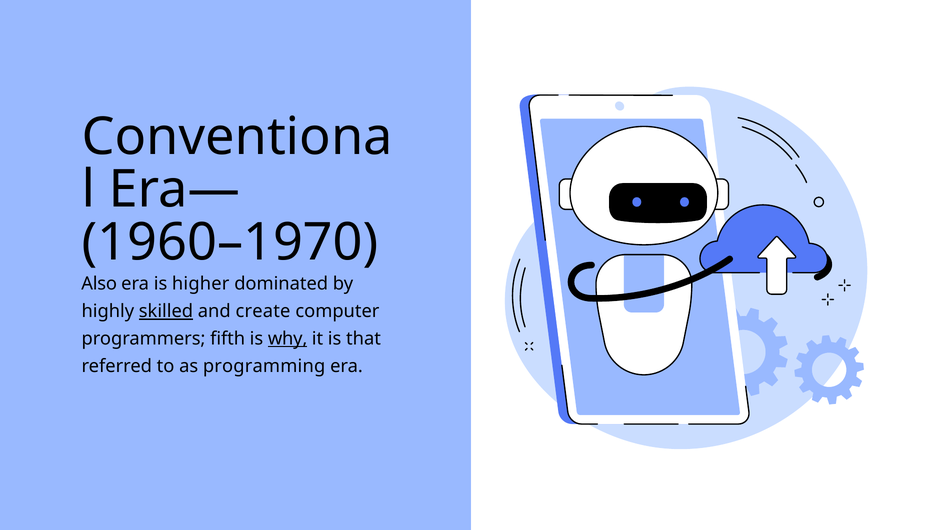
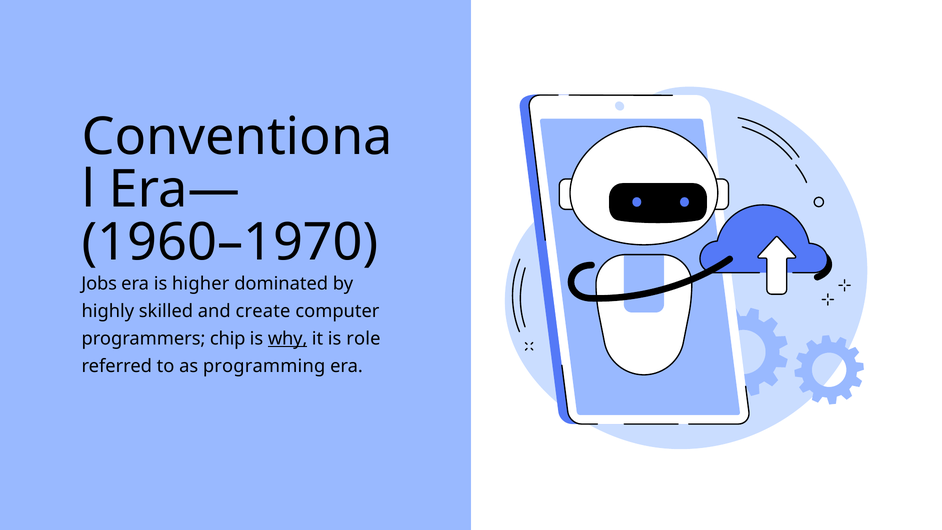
Also: Also -> Jobs
skilled underline: present -> none
fifth: fifth -> chip
that: that -> role
